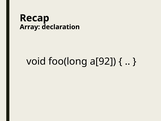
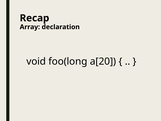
a[92: a[92 -> a[20
